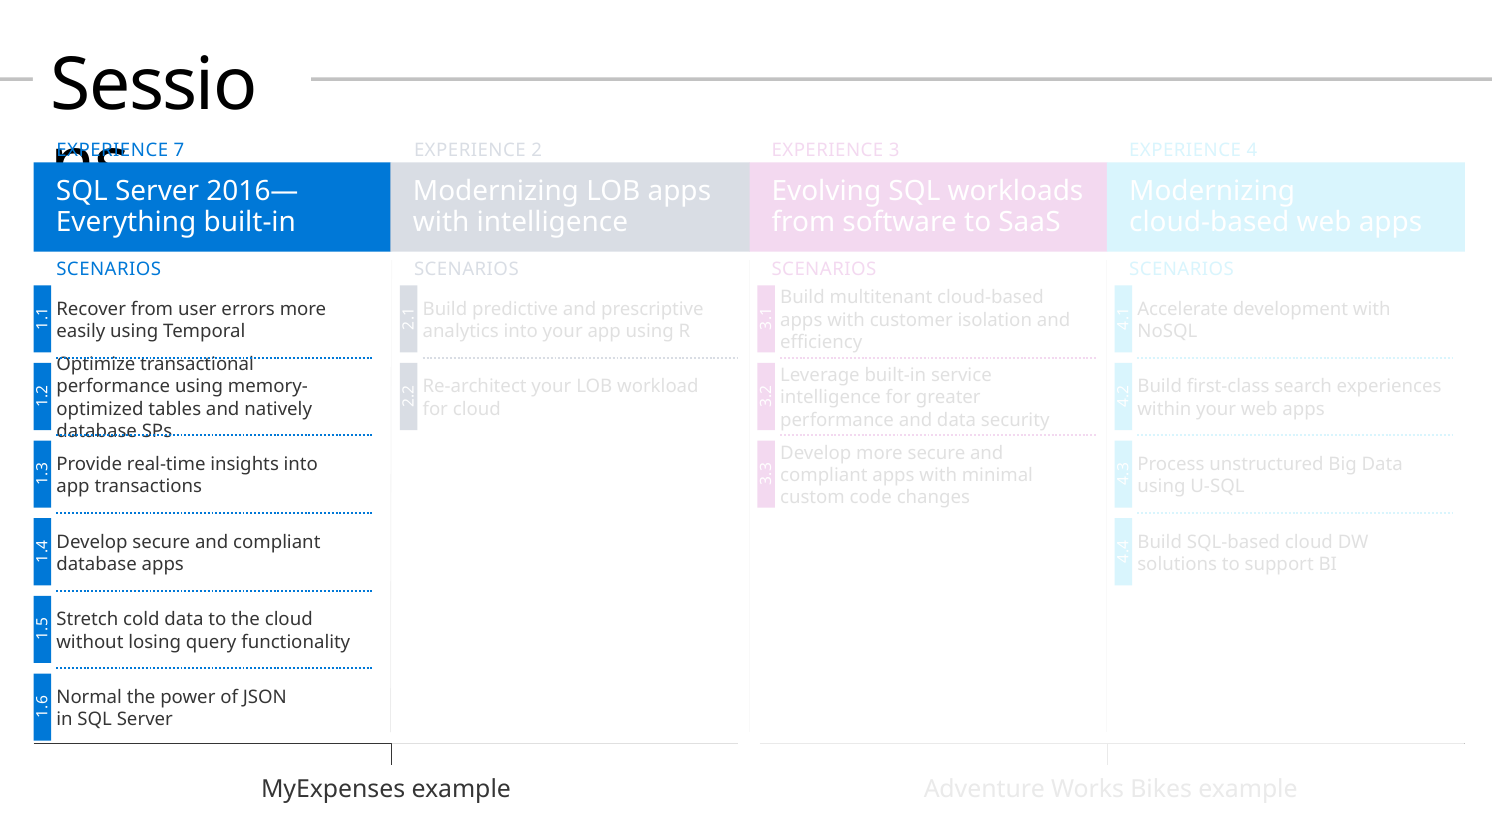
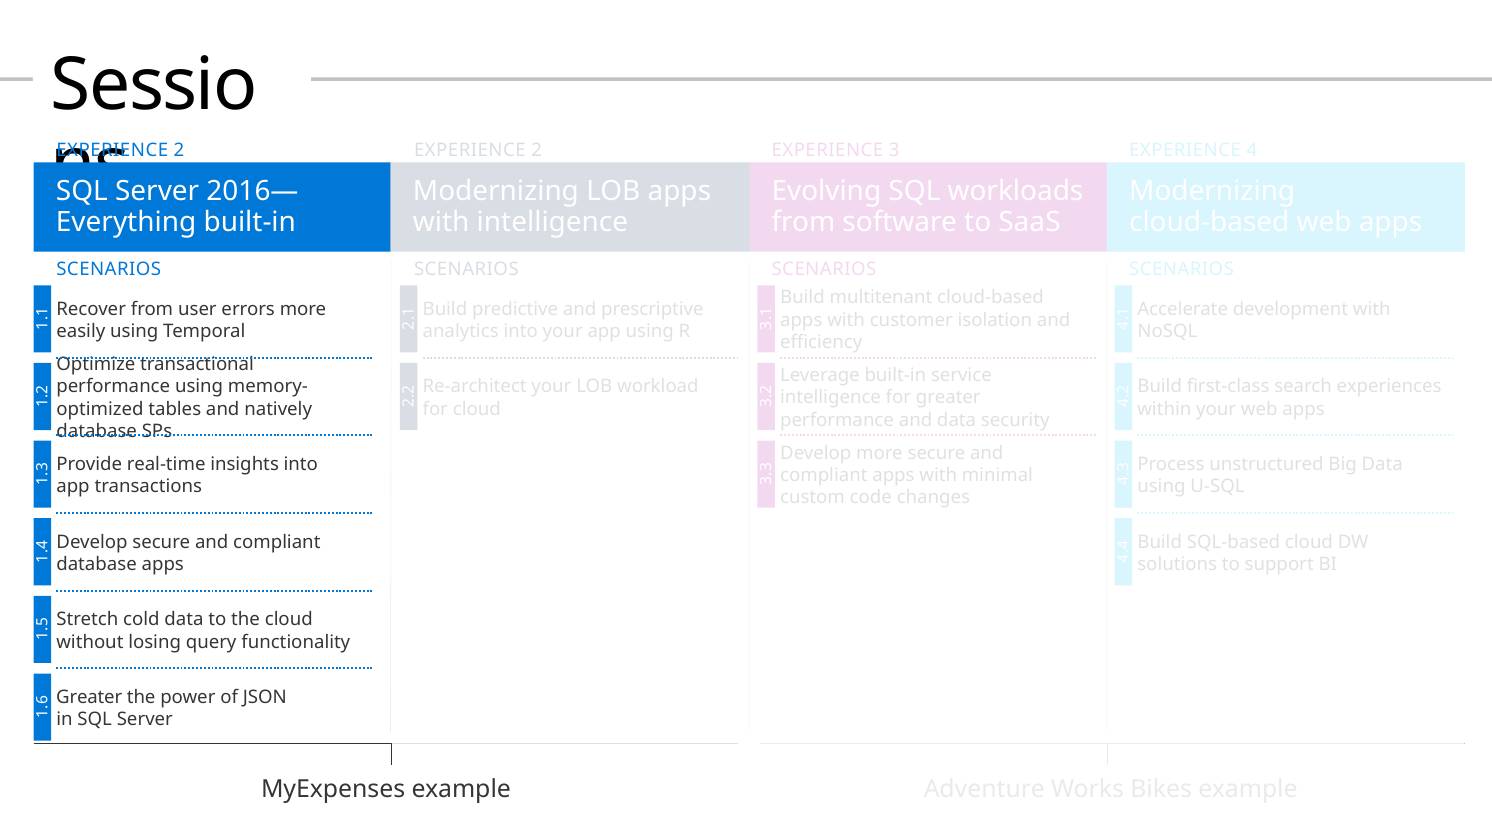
7 at (179, 150): 7 -> 2
Normal at (89, 697): Normal -> Greater
